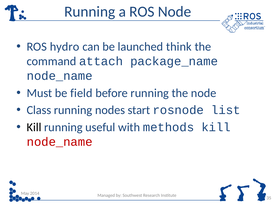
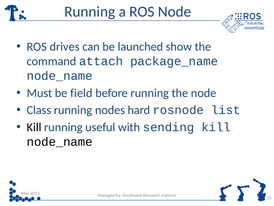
hydro: hydro -> drives
think: think -> show
start: start -> hard
methods: methods -> sending
node_name at (60, 142) colour: red -> black
